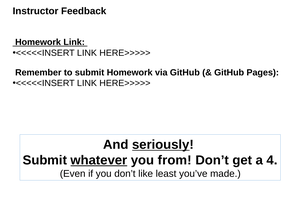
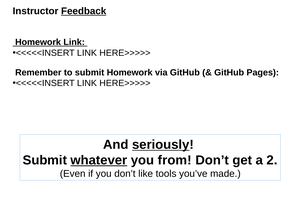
Feedback underline: none -> present
4: 4 -> 2
least: least -> tools
